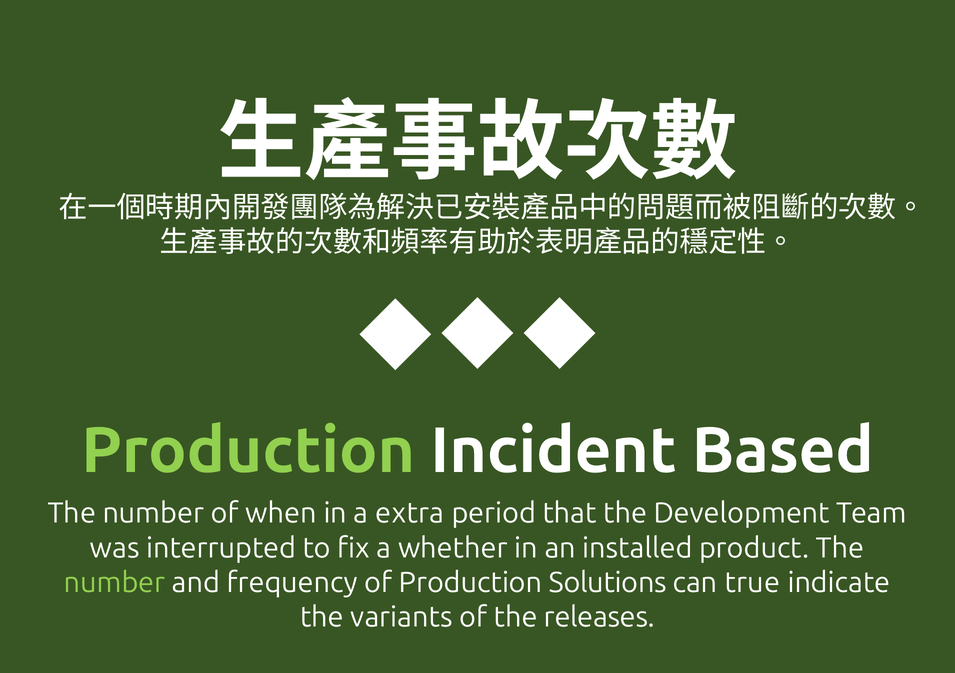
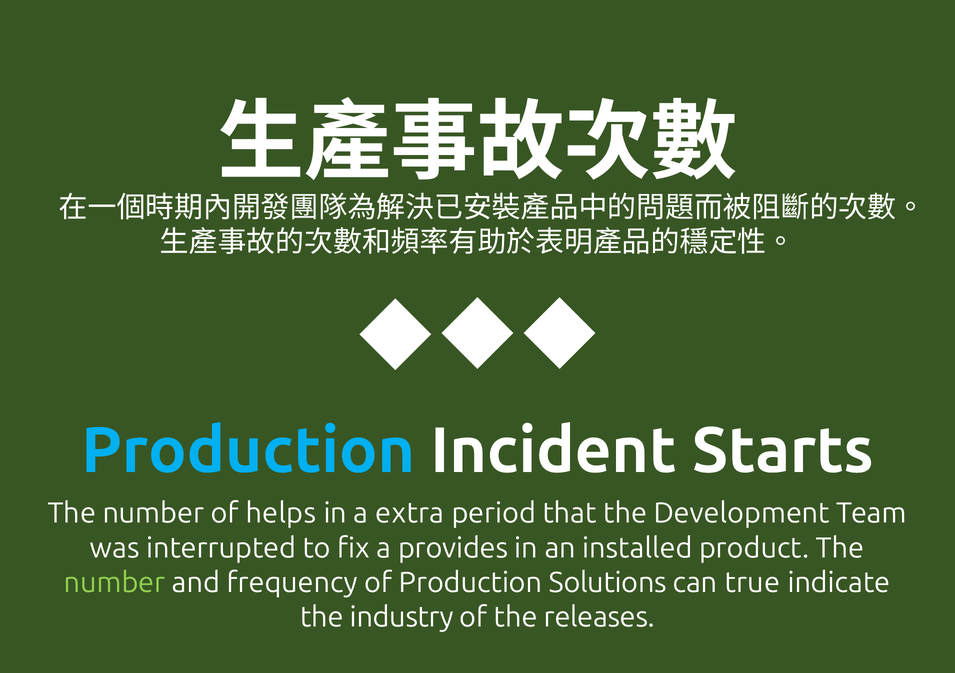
Production at (248, 451) colour: light green -> light blue
Based: Based -> Starts
when: when -> helps
whether: whether -> provides
variants: variants -> industry
